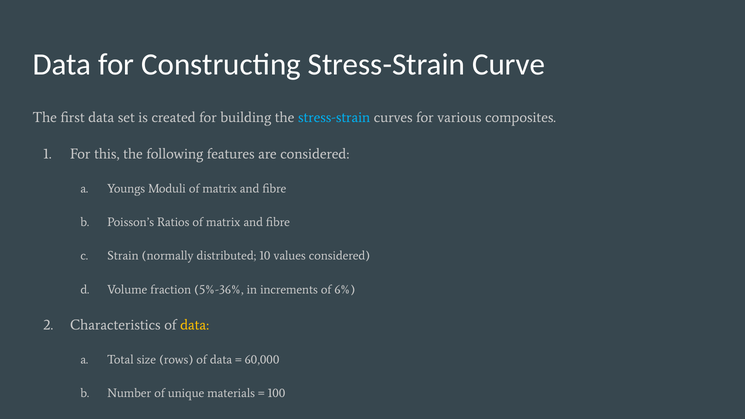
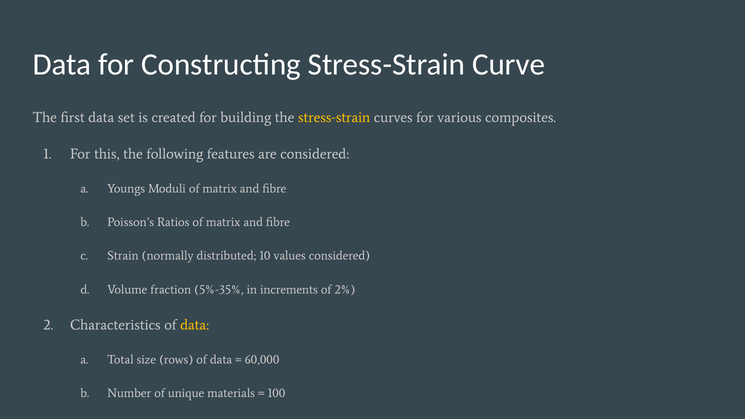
stress-strain at (334, 117) colour: light blue -> yellow
5%-36%: 5%-36% -> 5%-35%
6%: 6% -> 2%
